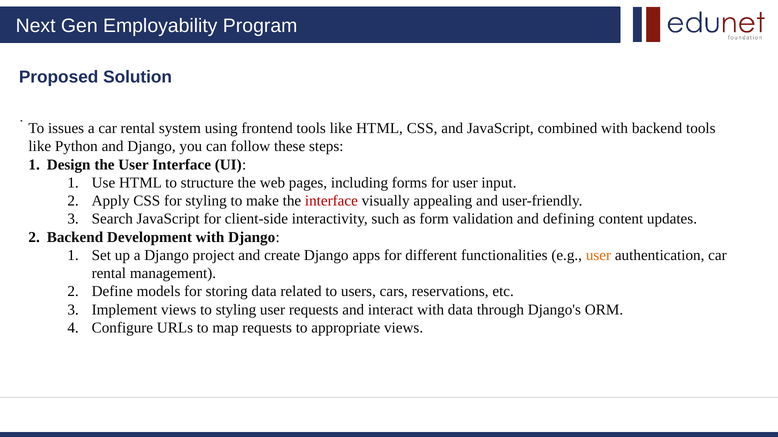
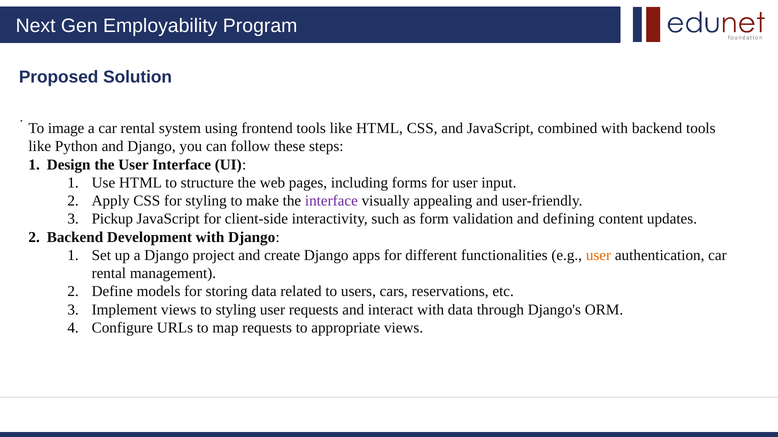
issues: issues -> image
interface at (331, 201) colour: red -> purple
Search: Search -> Pickup
